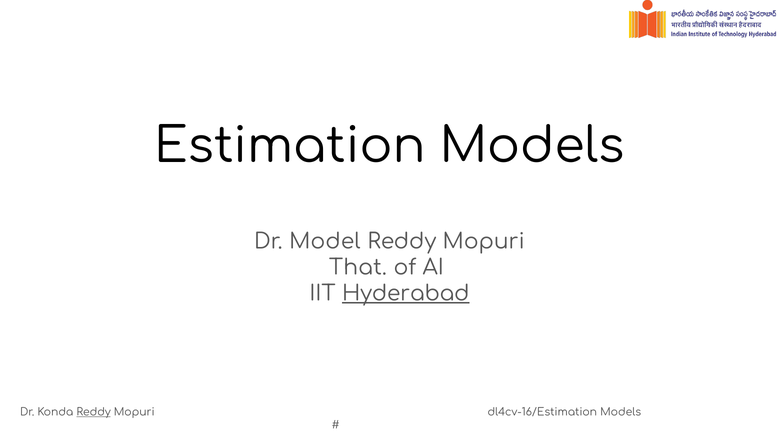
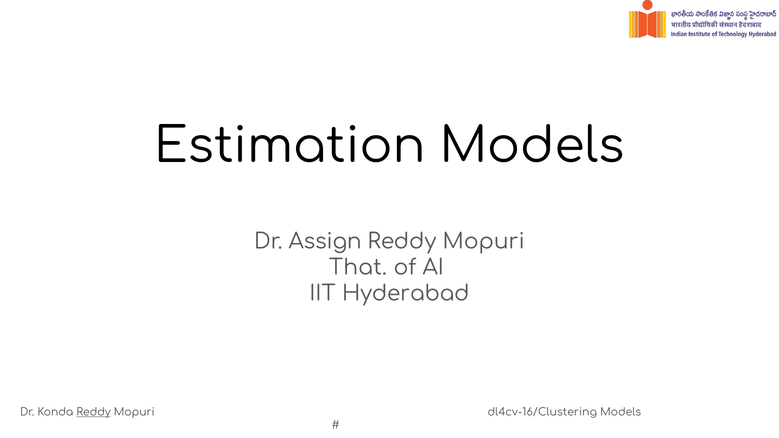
Model: Model -> Assign
Hyderabad underline: present -> none
dl4cv-16/Estimation: dl4cv-16/Estimation -> dl4cv-16/Clustering
